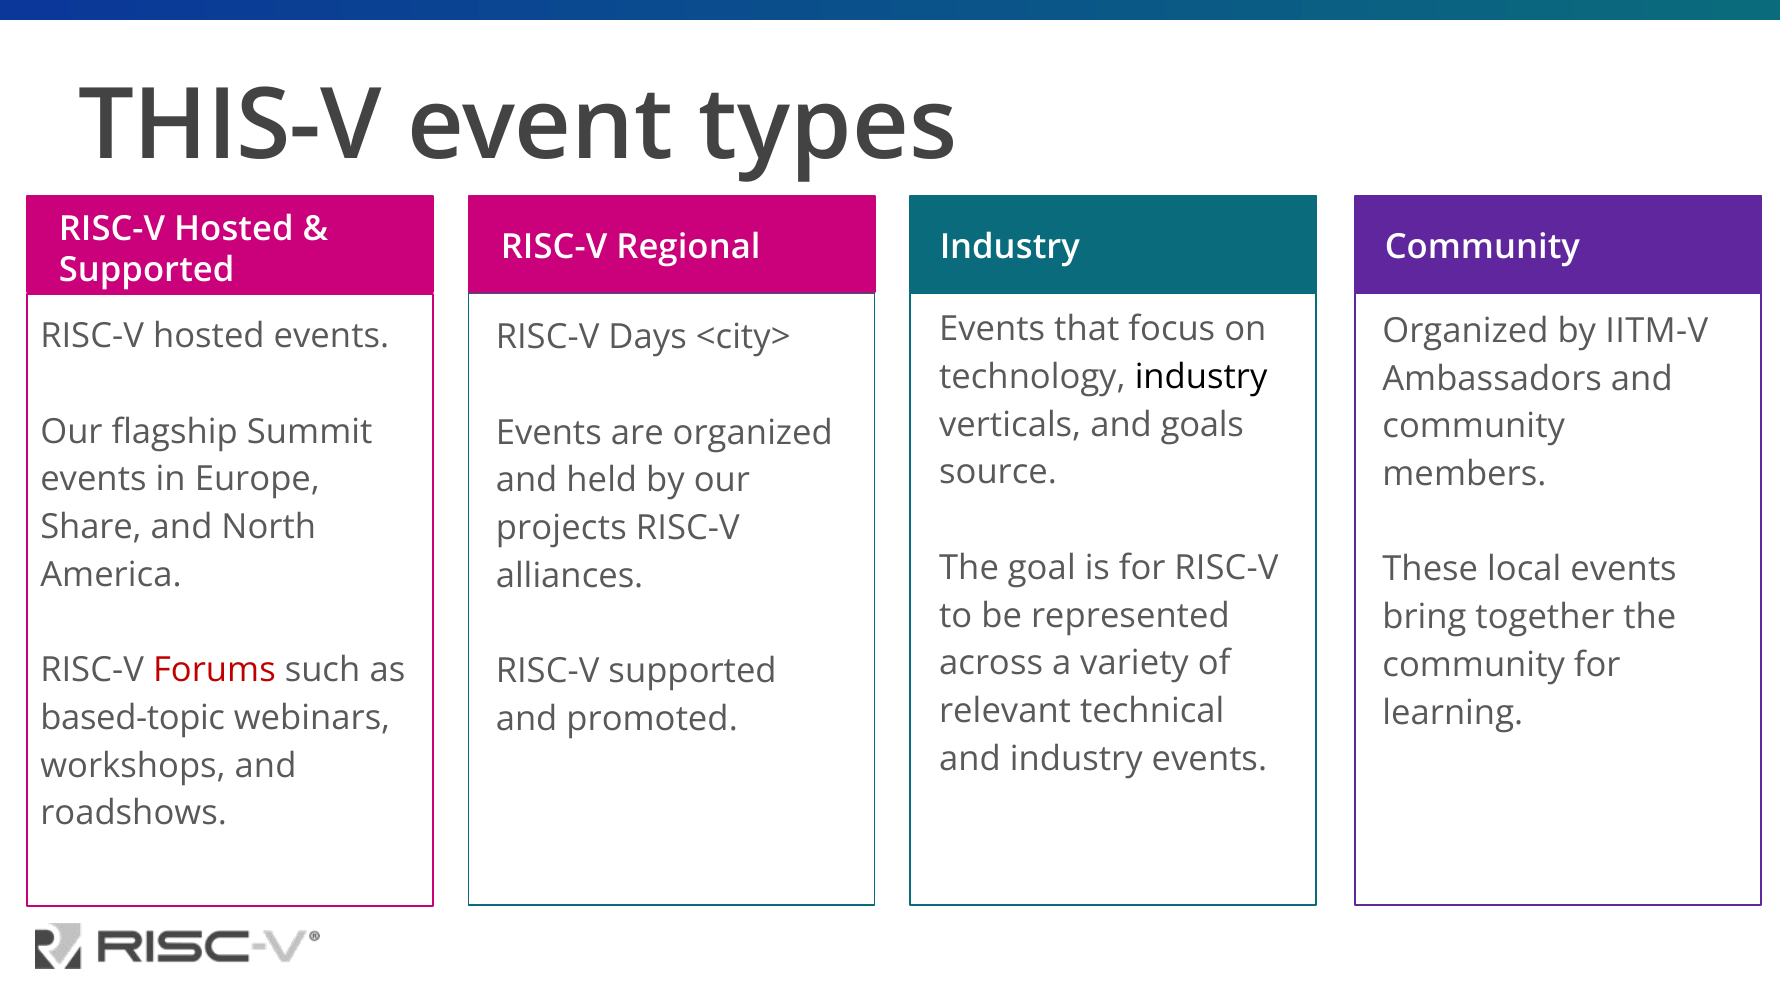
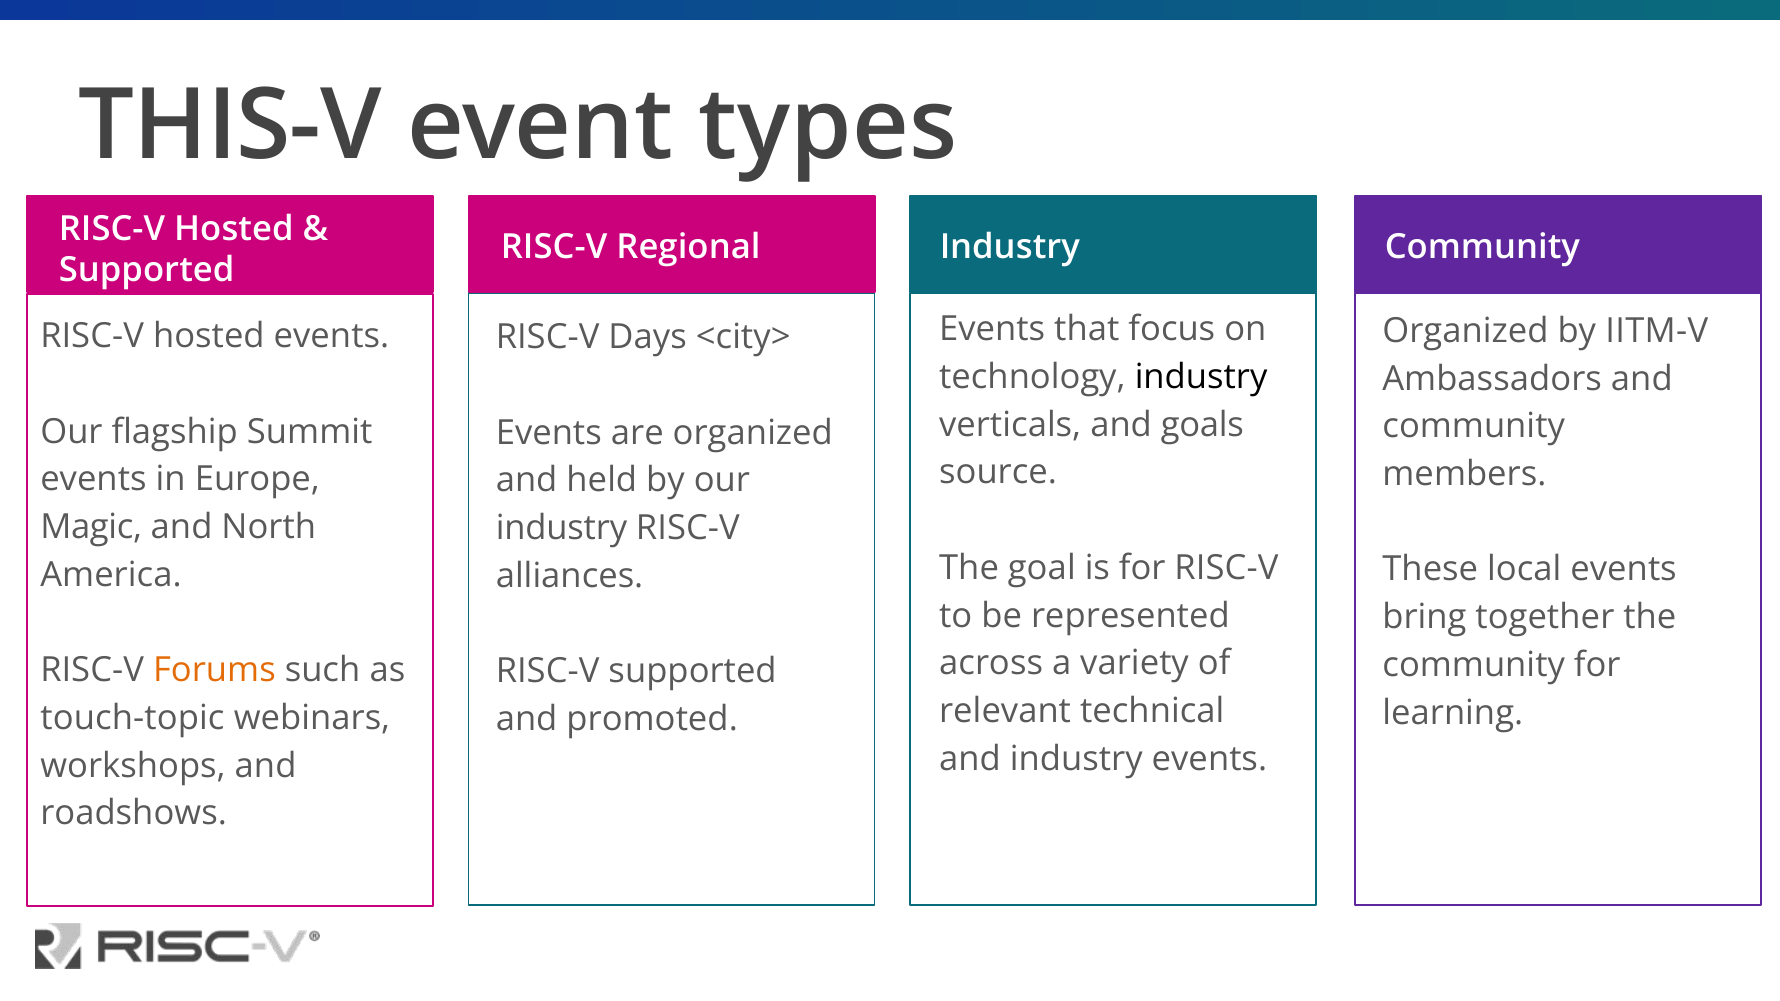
Share: Share -> Magic
projects at (561, 528): projects -> industry
Forums colour: red -> orange
based-topic: based-topic -> touch-topic
